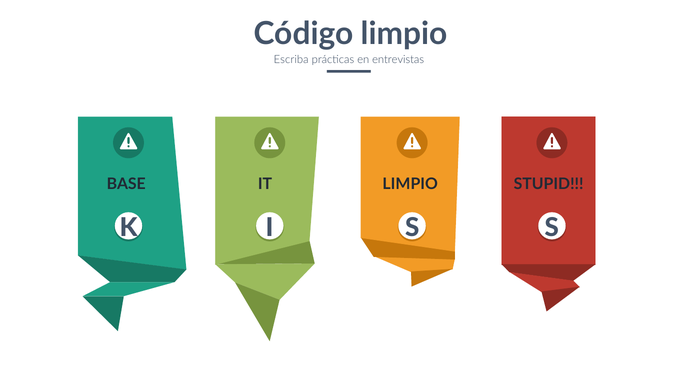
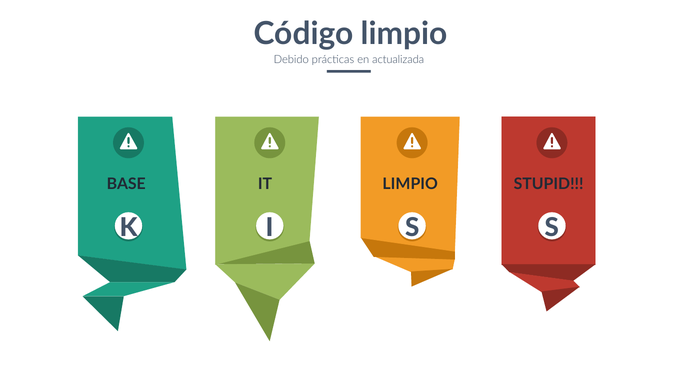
Escriba: Escriba -> Debido
entrevistas: entrevistas -> actualizada
